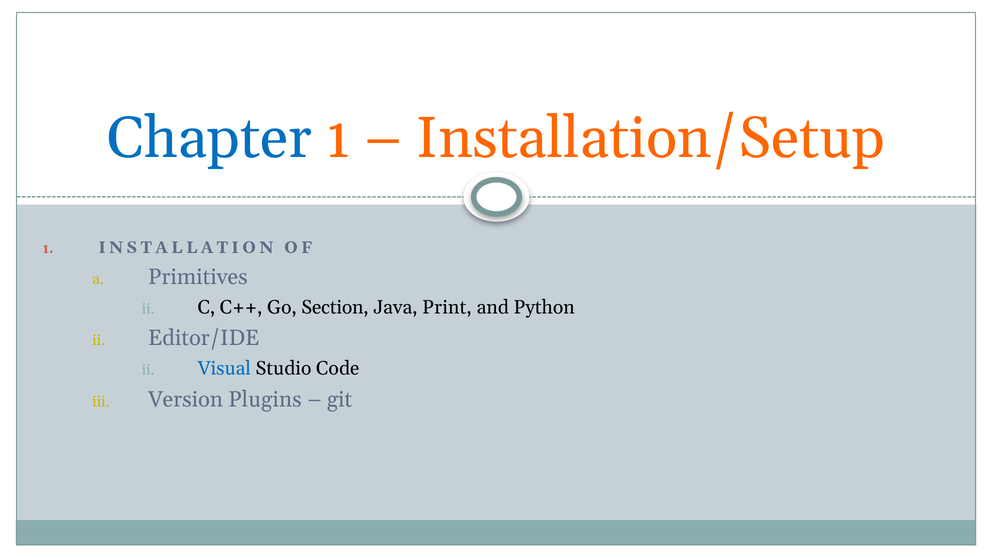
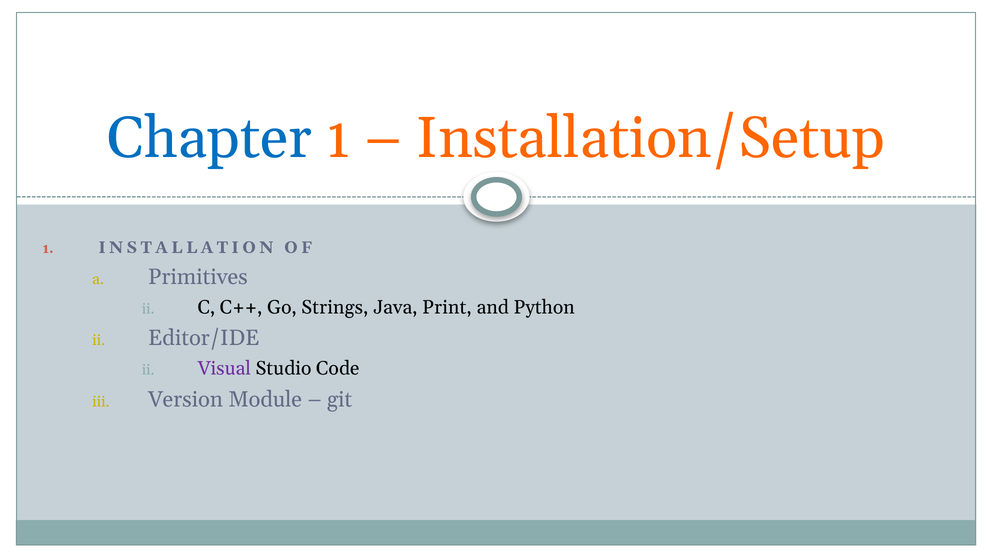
Section: Section -> Strings
Visual colour: blue -> purple
Plugins: Plugins -> Module
